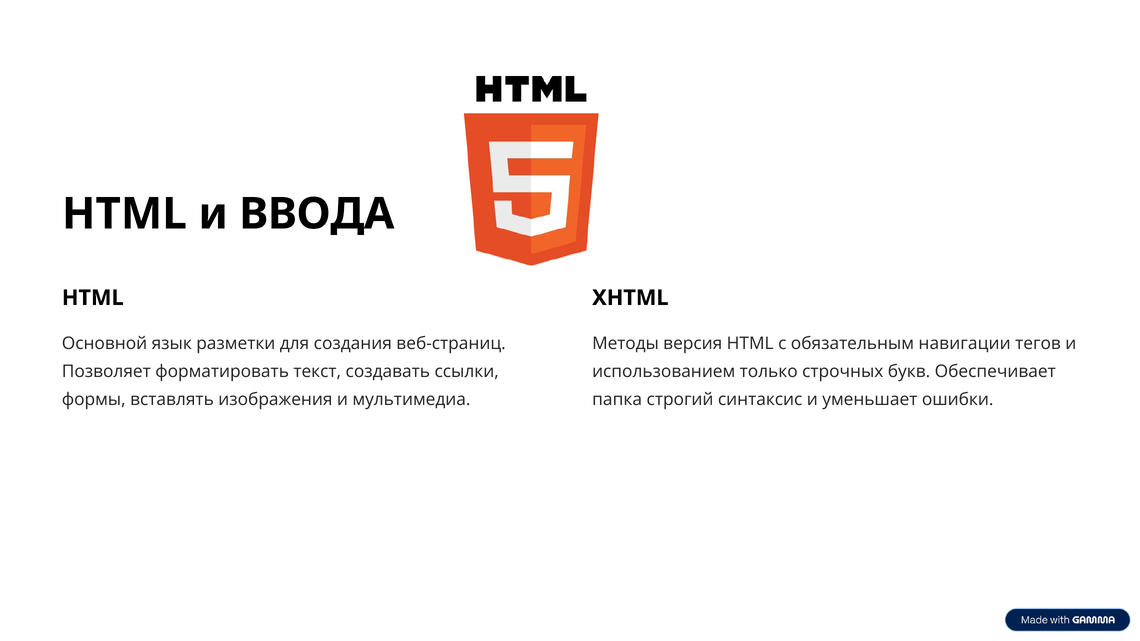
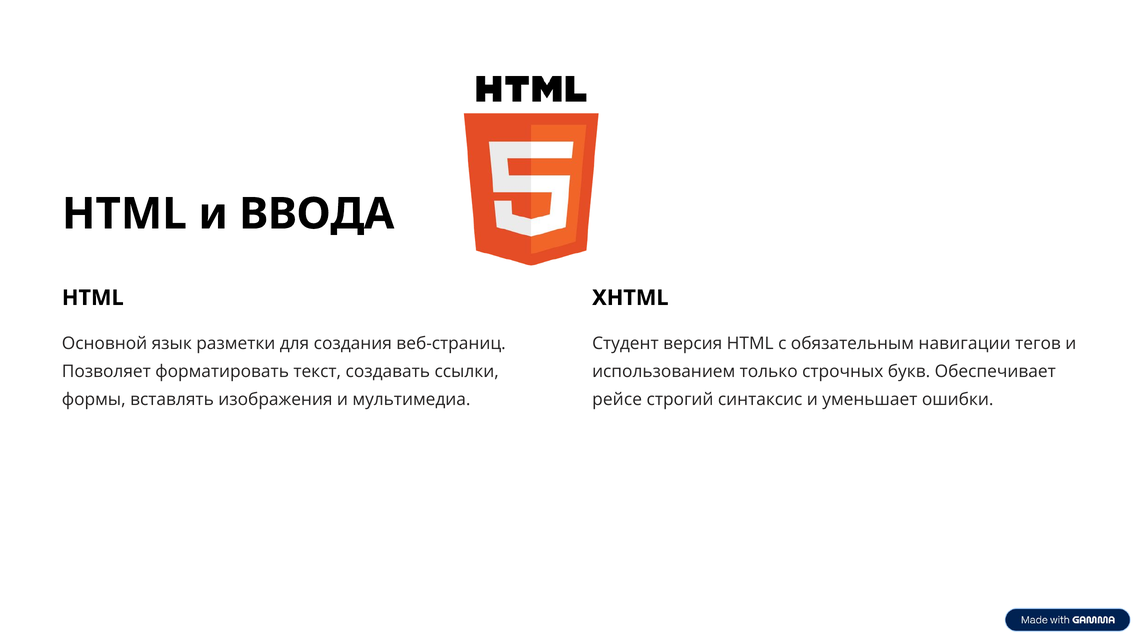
Методы: Методы -> Студент
папка: папка -> рейсе
